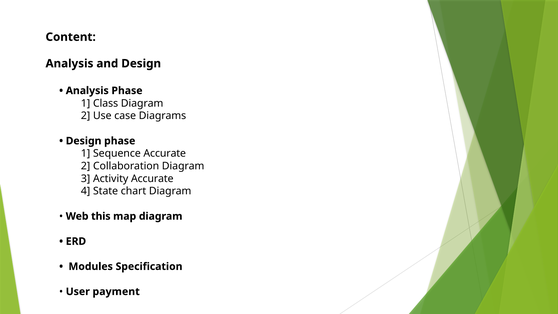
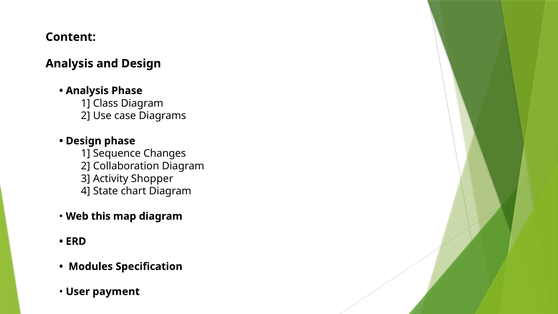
Sequence Accurate: Accurate -> Changes
Activity Accurate: Accurate -> Shopper
